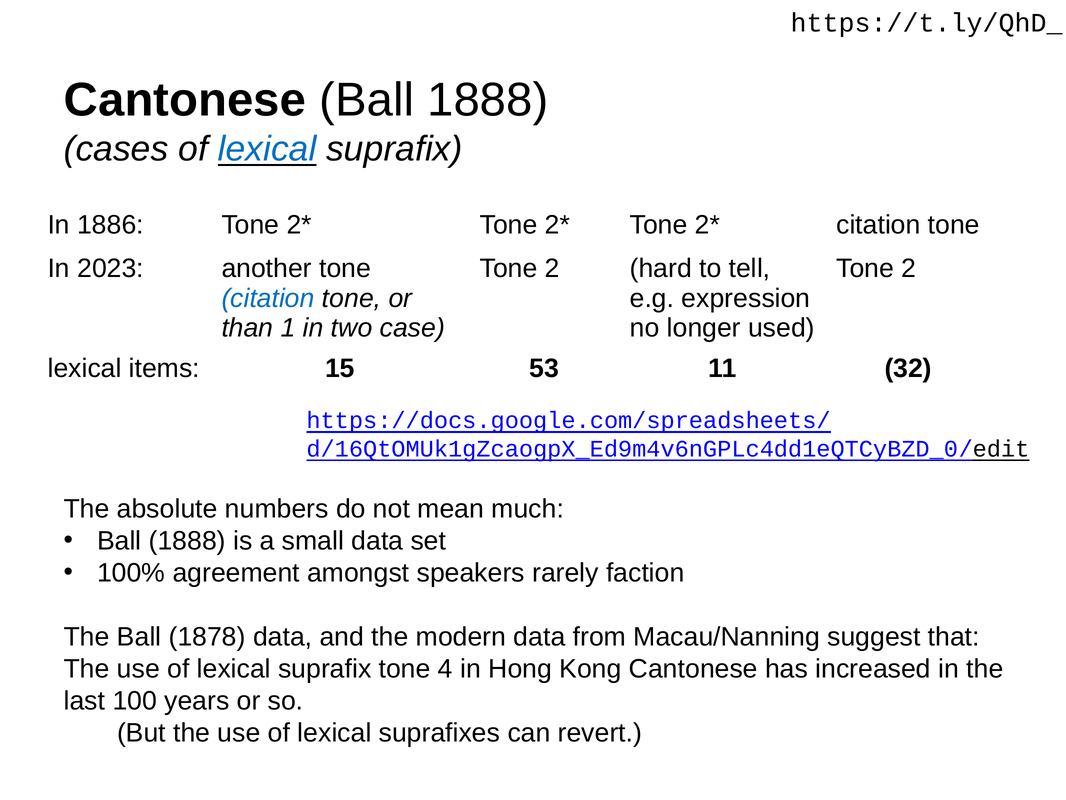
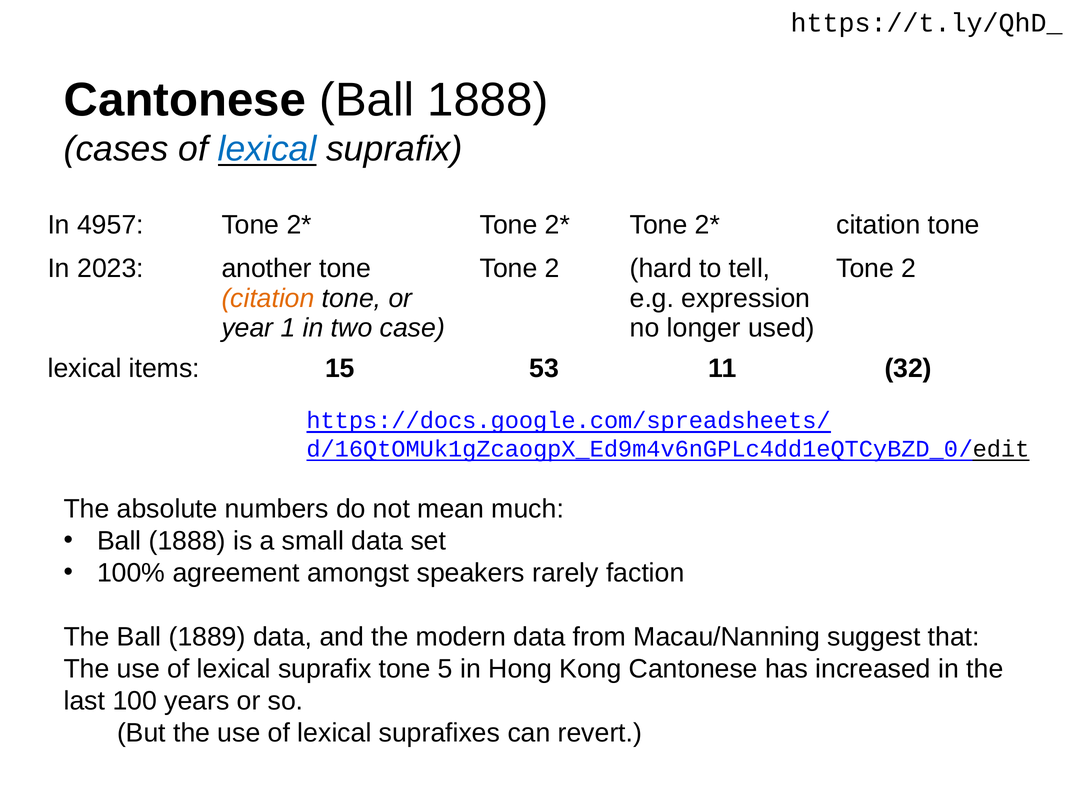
1886: 1886 -> 4957
citation at (268, 298) colour: blue -> orange
than: than -> year
1878: 1878 -> 1889
4: 4 -> 5
